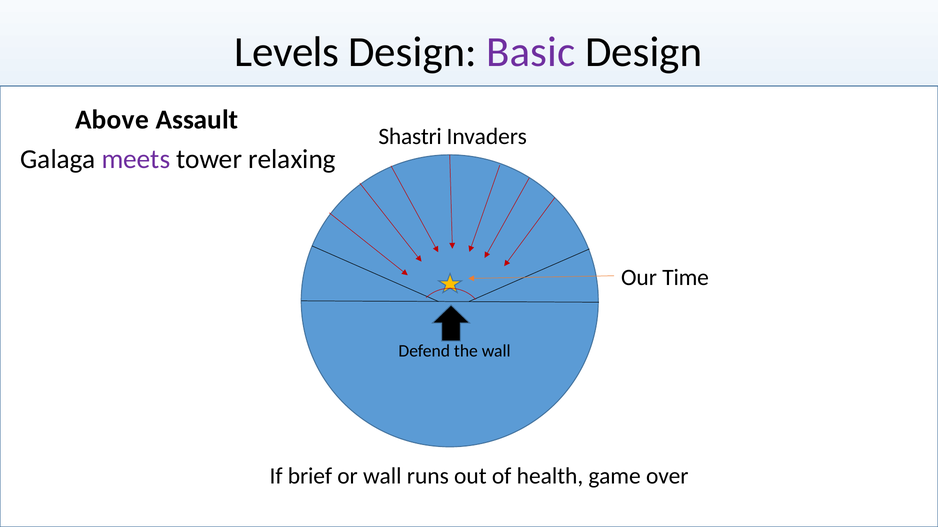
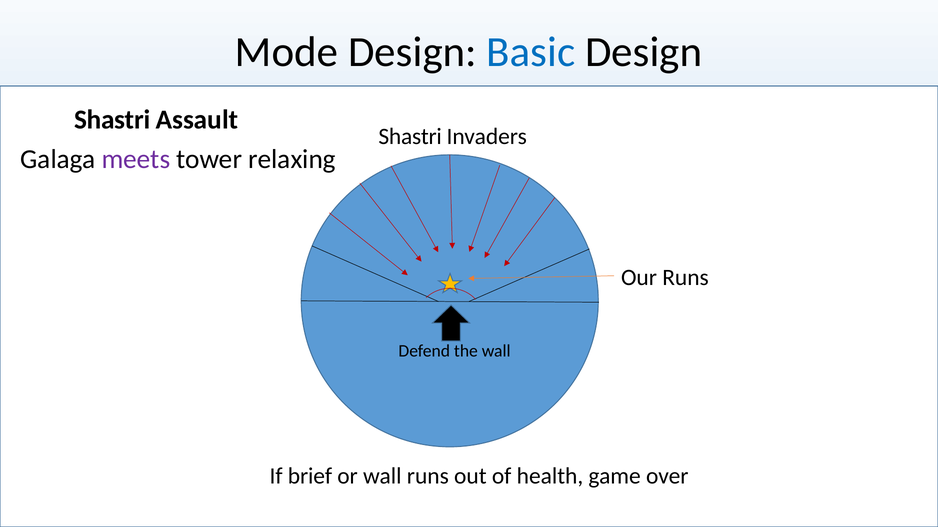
Levels: Levels -> Mode
Basic colour: purple -> blue
Above at (112, 120): Above -> Shastri
Our Time: Time -> Runs
